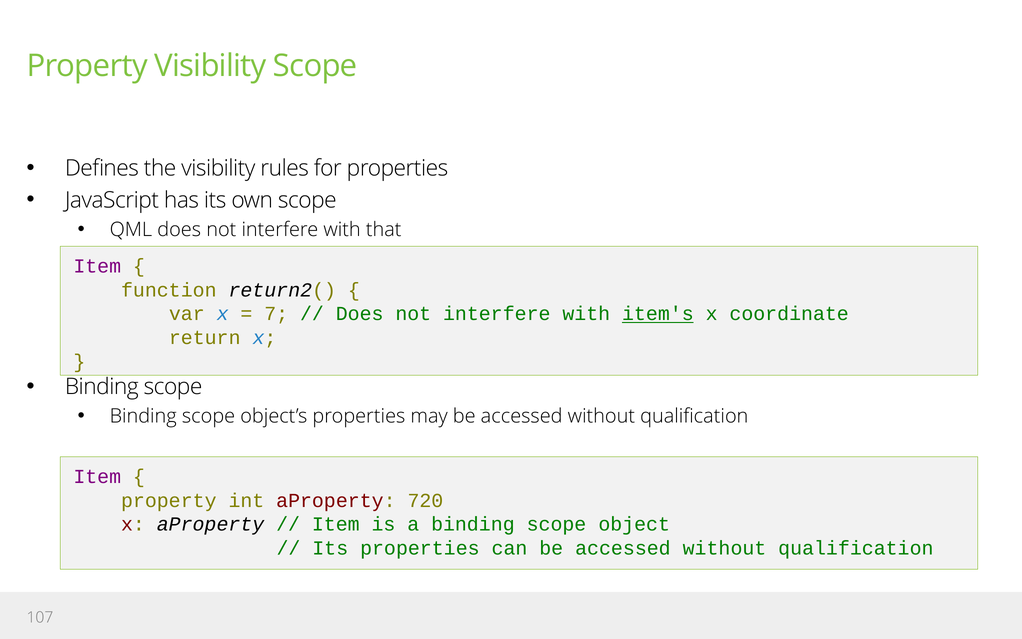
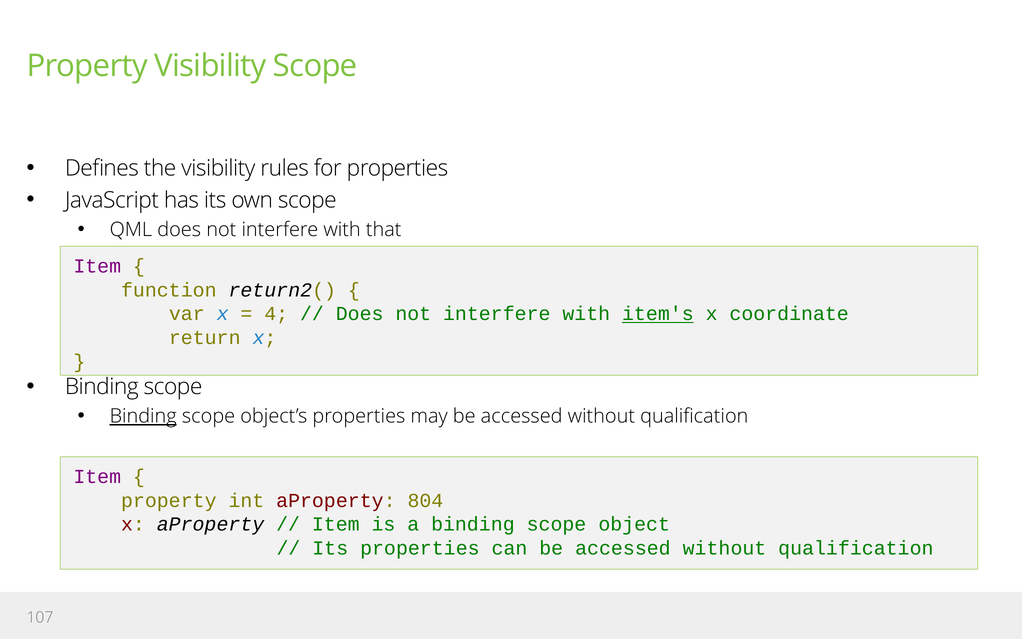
7: 7 -> 4
Binding at (143, 416) underline: none -> present
720: 720 -> 804
